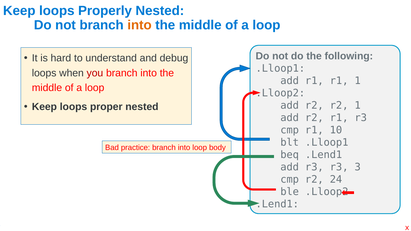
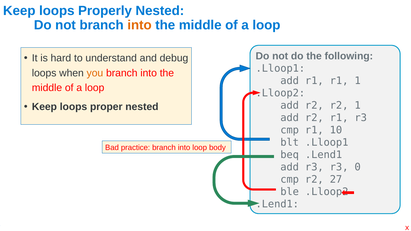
you colour: red -> orange
3: 3 -> 0
24: 24 -> 27
